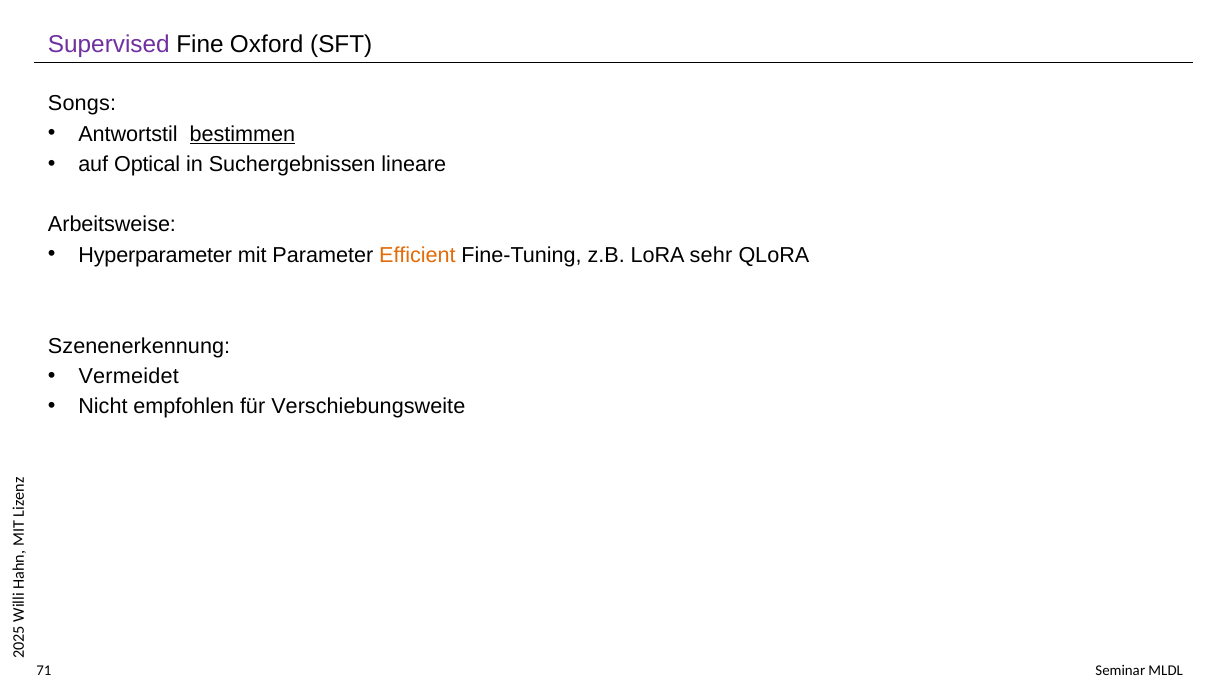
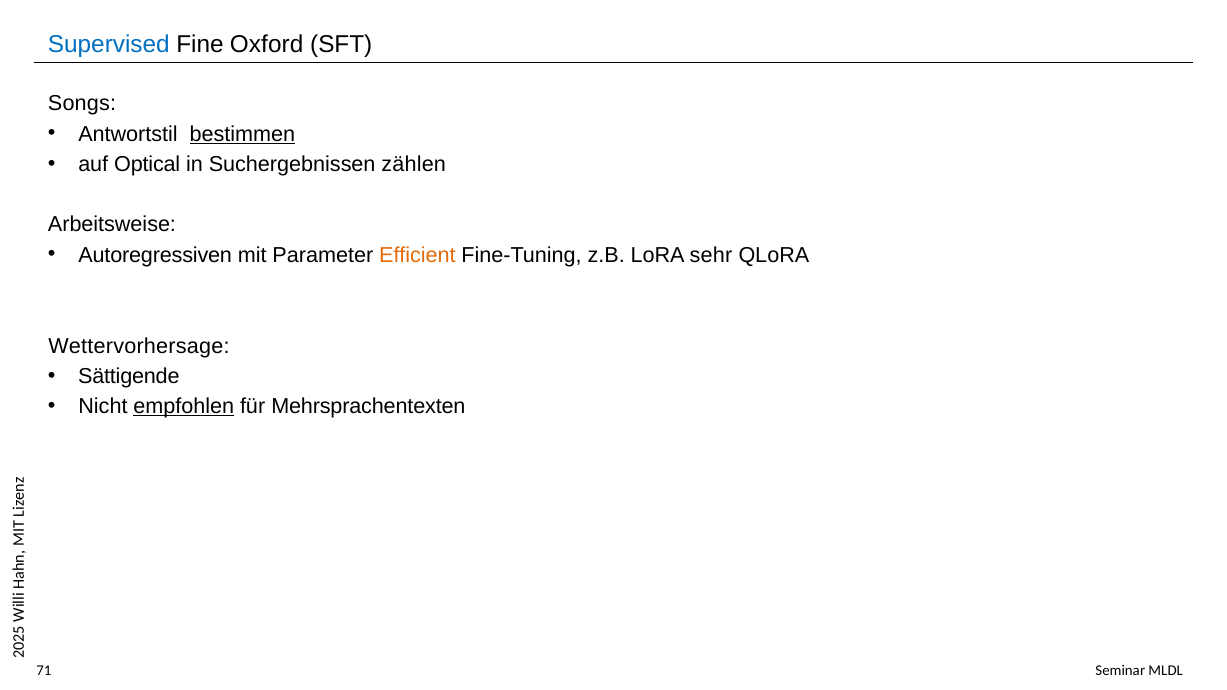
Supervised colour: purple -> blue
lineare: lineare -> zählen
Hyperparameter: Hyperparameter -> Autoregressiven
Szenenerkennung: Szenenerkennung -> Wettervorhersage
Vermeidet: Vermeidet -> Sättigende
empfohlen underline: none -> present
Verschiebungsweite: Verschiebungsweite -> Mehrsprachentexten
